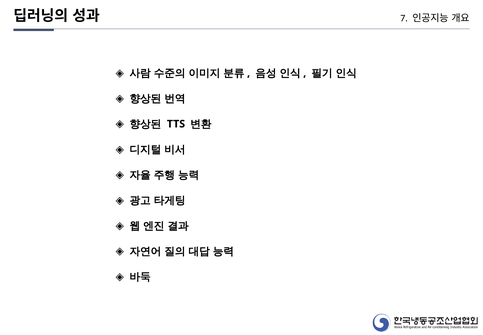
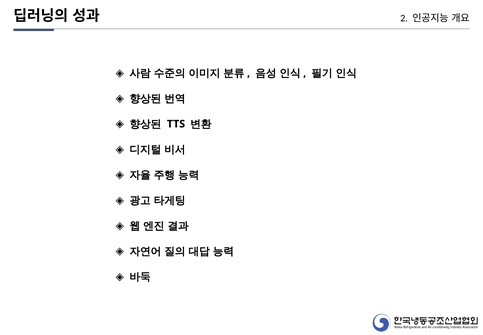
7: 7 -> 2
